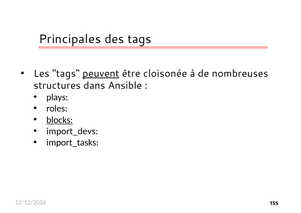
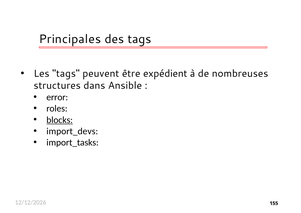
peuvent underline: present -> none
cloisonée: cloisonée -> expédient
plays: plays -> error
